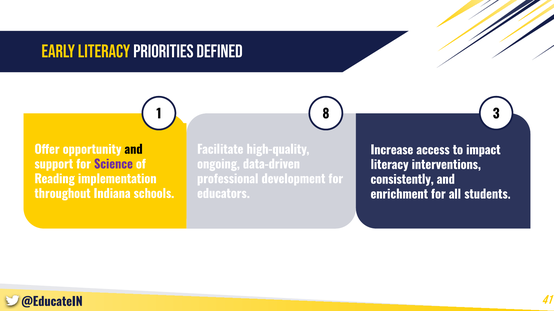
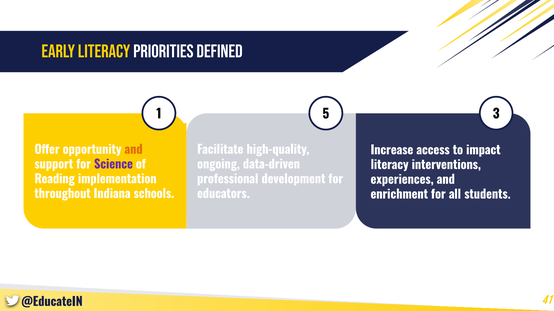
8: 8 -> 5
and at (134, 150) colour: black -> orange
consistently: consistently -> experiences
